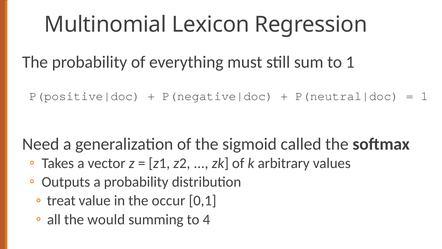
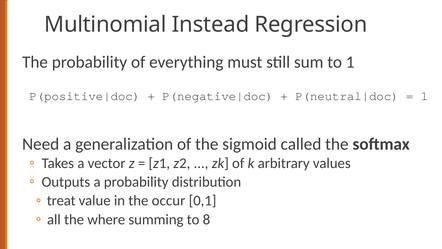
Lexicon: Lexicon -> Instead
would: would -> where
4: 4 -> 8
